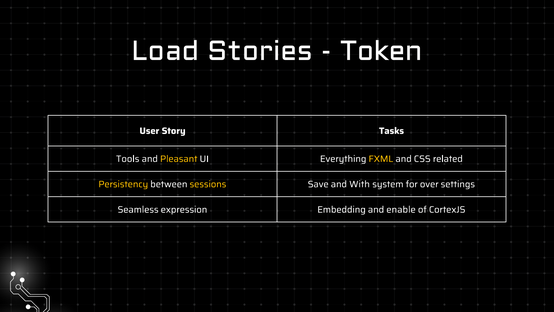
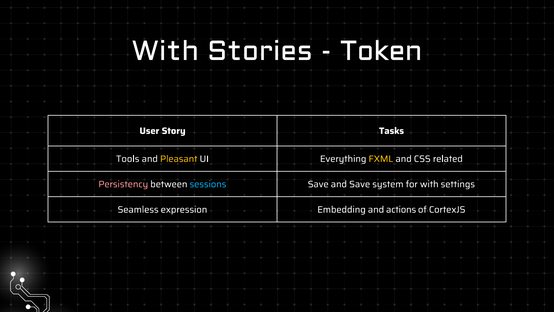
Load at (165, 51): Load -> With
Persistency colour: yellow -> pink
sessions colour: yellow -> light blue
and With: With -> Save
for over: over -> with
enable: enable -> actions
